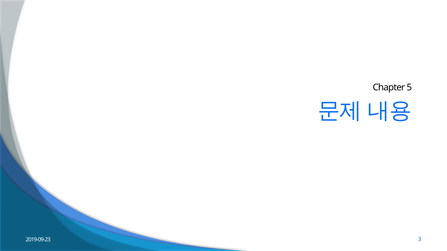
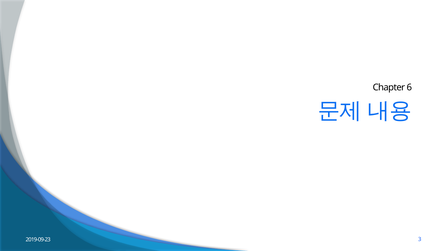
5: 5 -> 6
